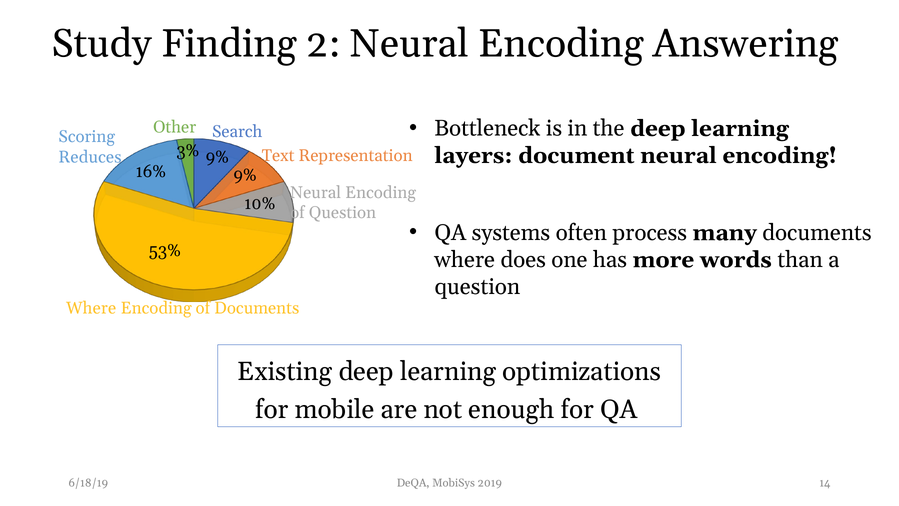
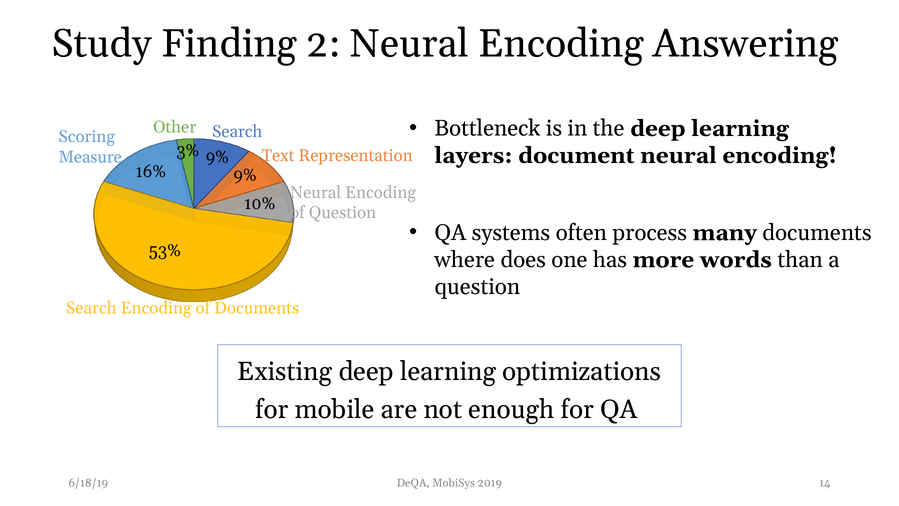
Reduces: Reduces -> Measure
Where at (91, 308): Where -> Search
